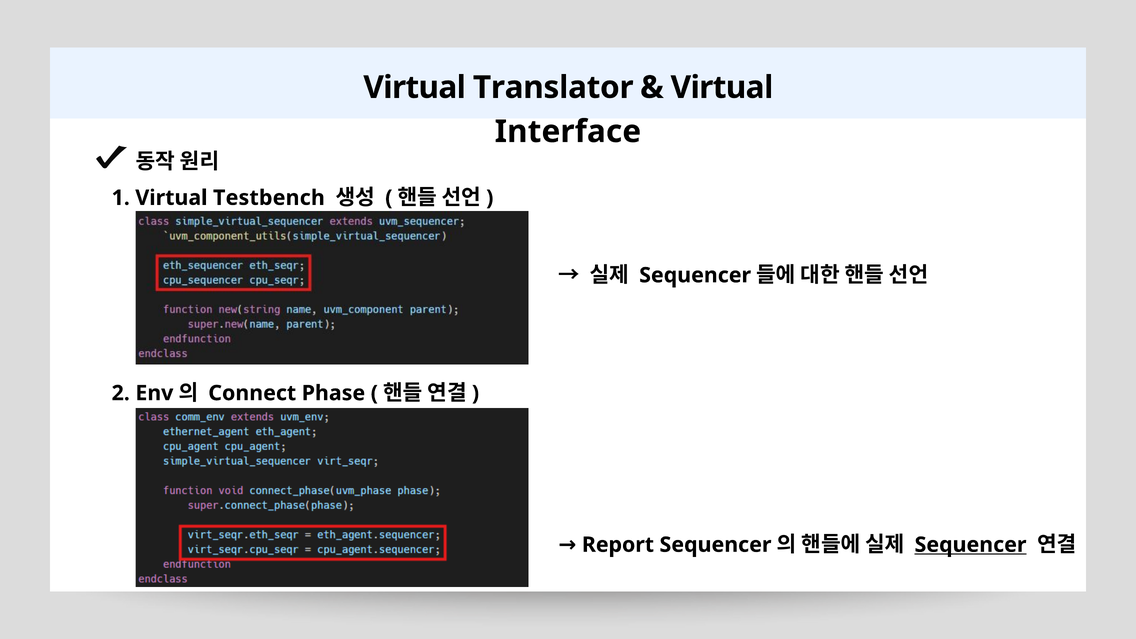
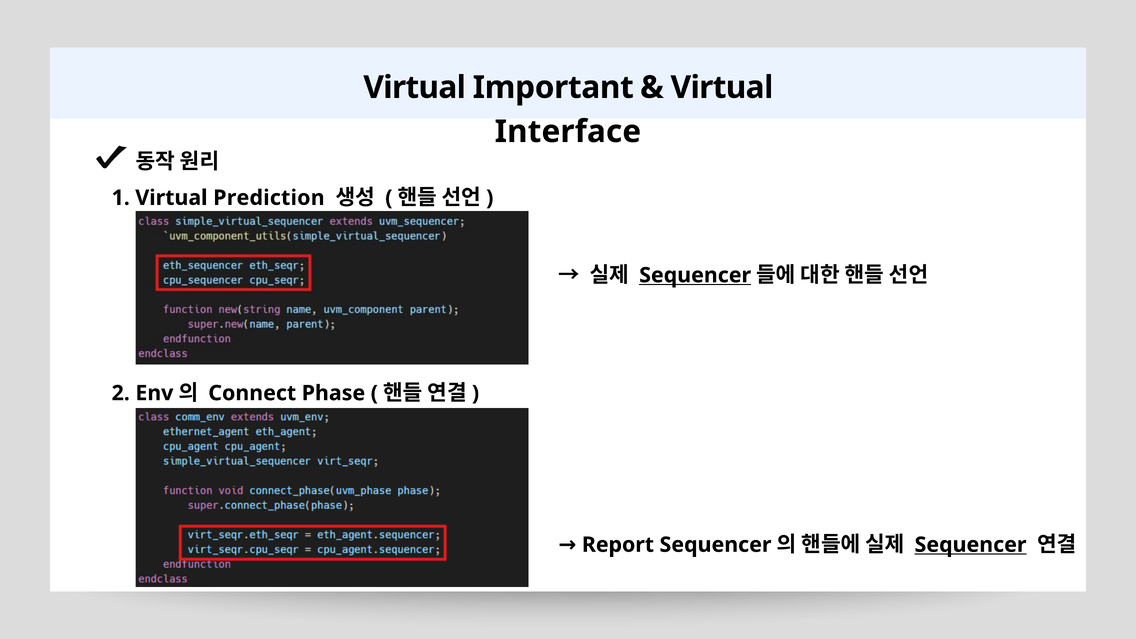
Translator: Translator -> Important
Testbench: Testbench -> Prediction
Sequencer at (695, 275) underline: none -> present
